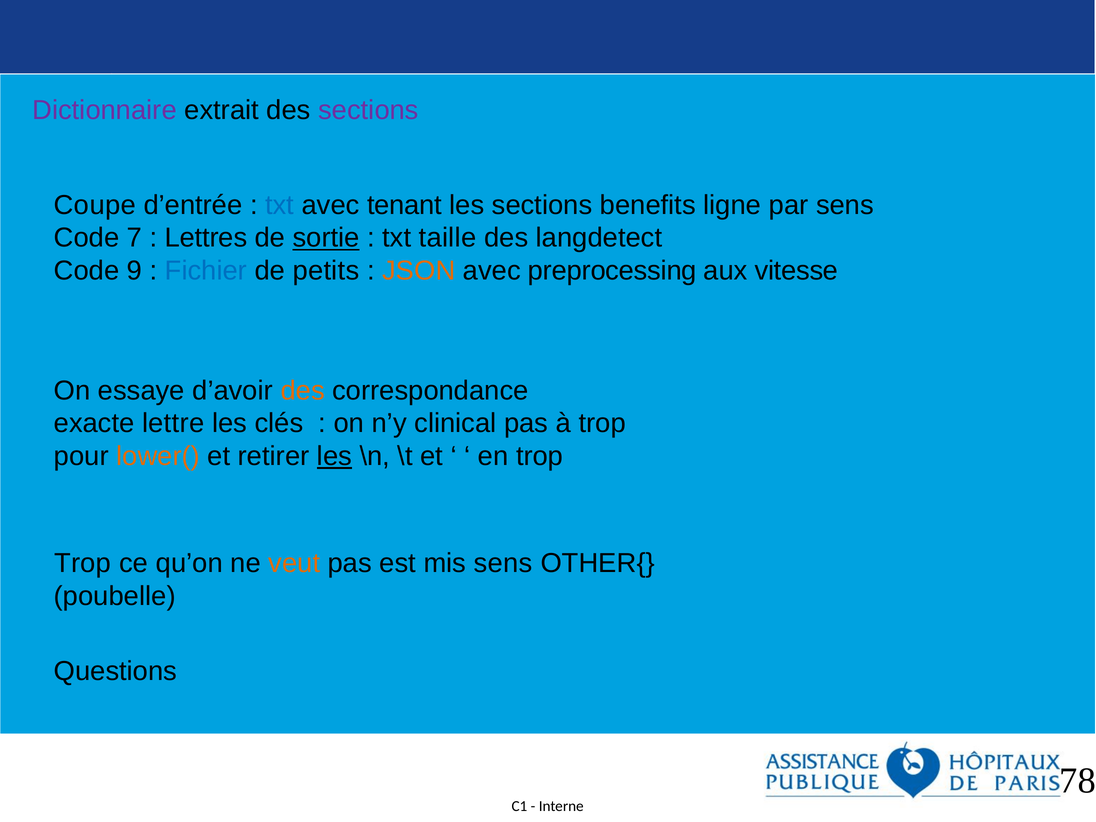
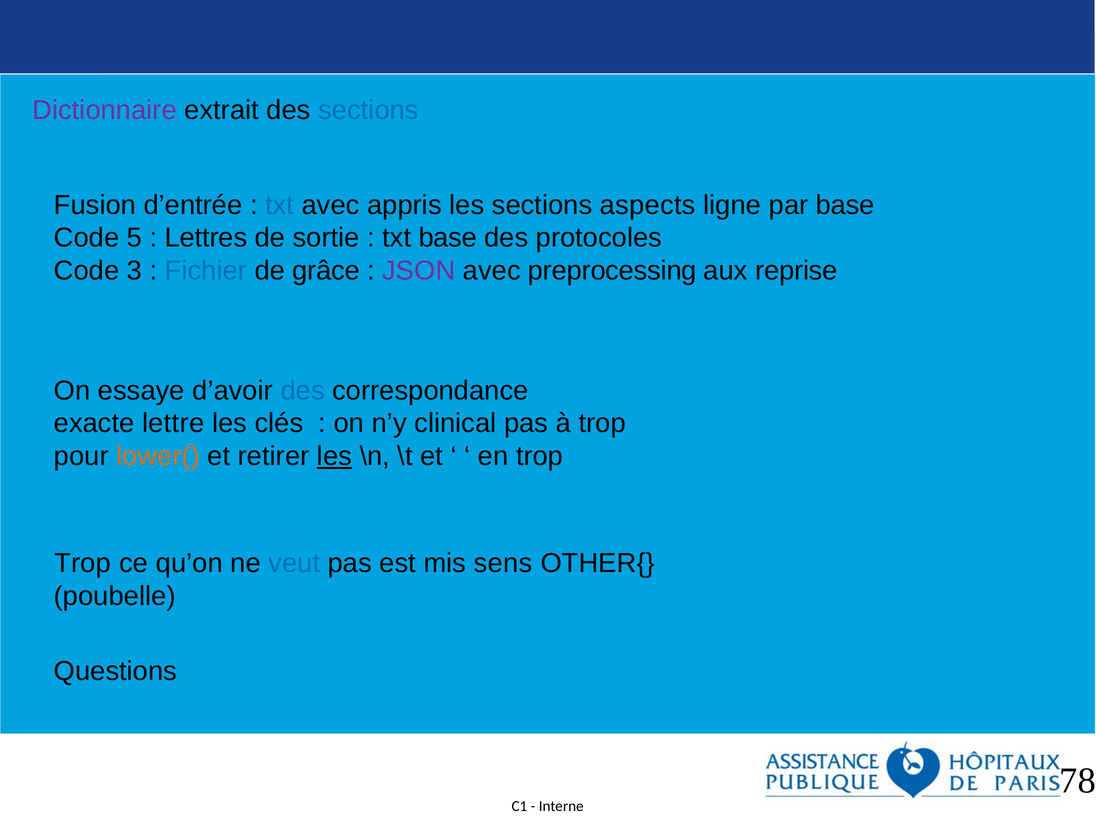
sections at (368, 110) colour: purple -> blue
Coupe: Coupe -> Fusion
tenant: tenant -> appris
benefits: benefits -> aspects
par sens: sens -> base
7: 7 -> 5
sortie underline: present -> none
txt taille: taille -> base
langdetect: langdetect -> protocoles
9: 9 -> 3
petits: petits -> grâce
JSON colour: orange -> purple
vitesse: vitesse -> reprise
des at (303, 391) colour: orange -> blue
veut colour: orange -> blue
